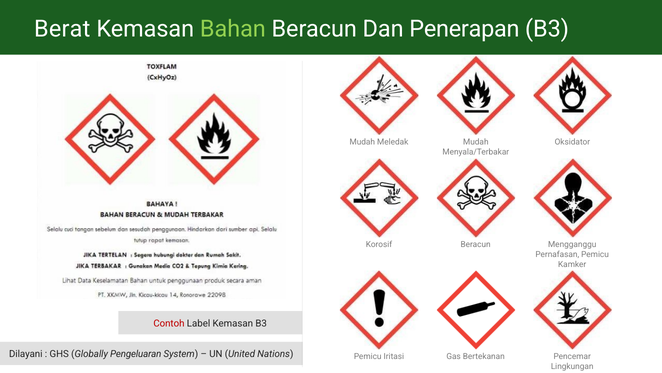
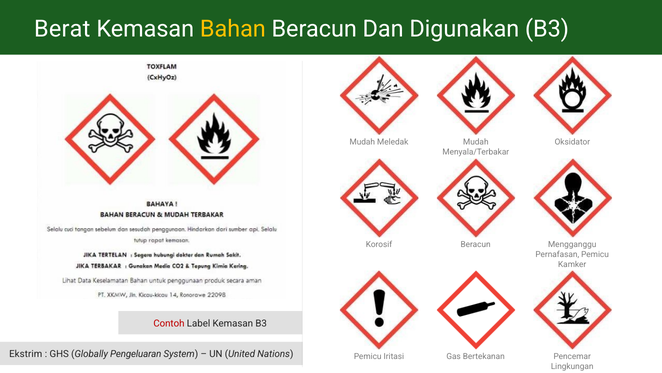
Bahan colour: light green -> yellow
Penerapan: Penerapan -> Digunakan
Dilayani: Dilayani -> Ekstrim
